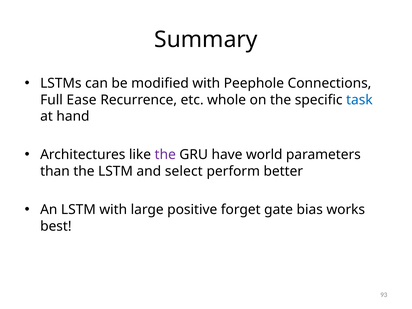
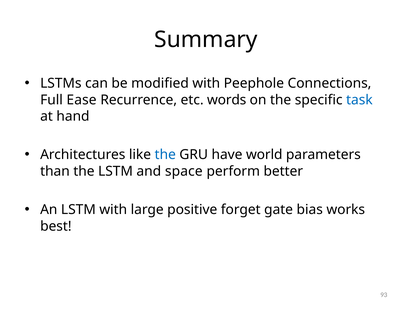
whole: whole -> words
the at (165, 155) colour: purple -> blue
select: select -> space
